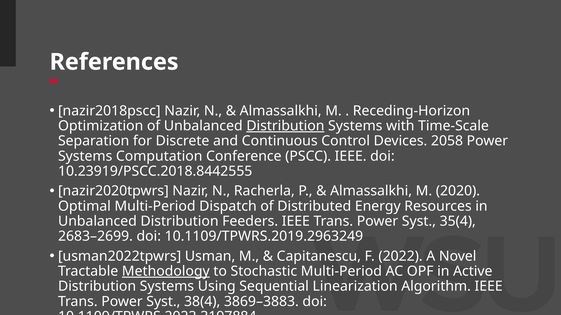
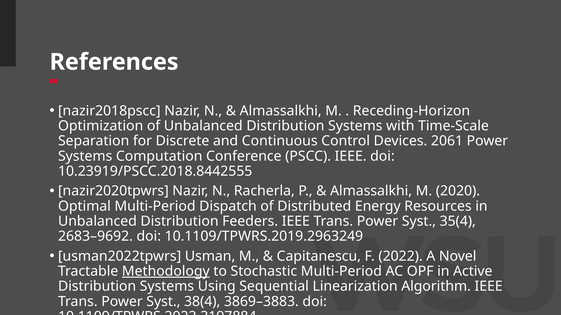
Distribution at (285, 126) underline: present -> none
2058: 2058 -> 2061
2683–2699: 2683–2699 -> 2683–9692
